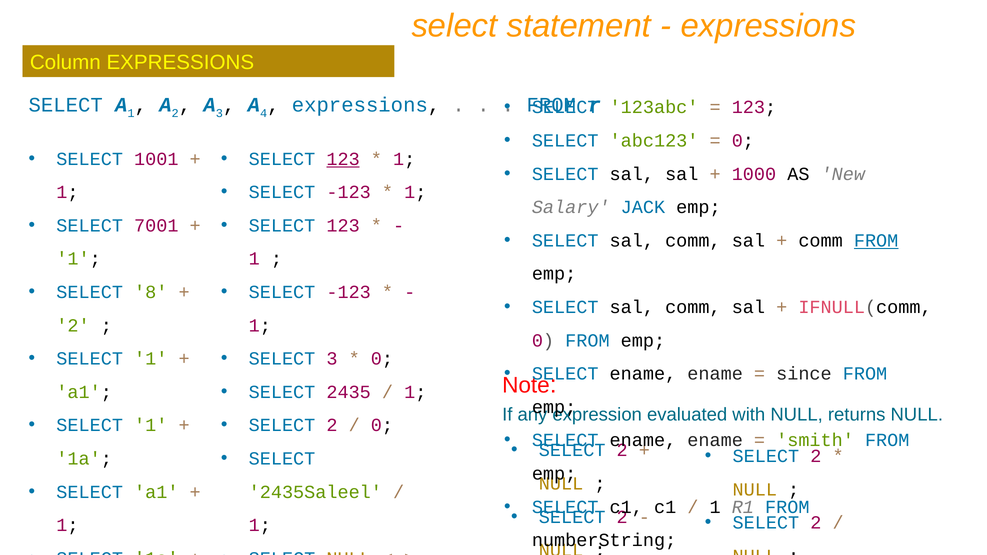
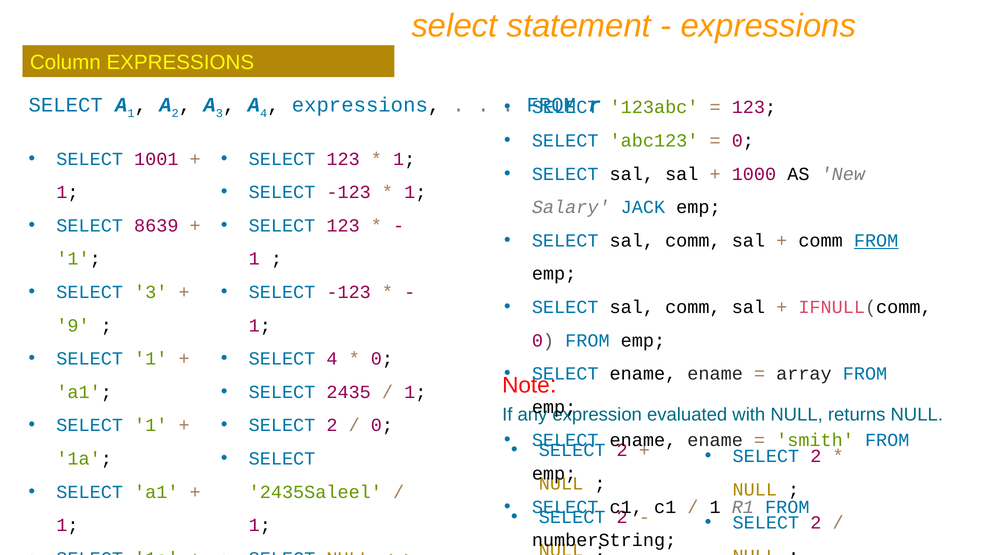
123 at (343, 159) underline: present -> none
7001: 7001 -> 8639
SELECT 8: 8 -> 3
2 at (73, 326): 2 -> 9
SELECT 3: 3 -> 4
since: since -> array
